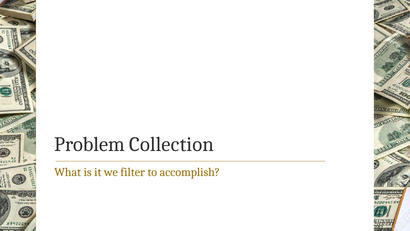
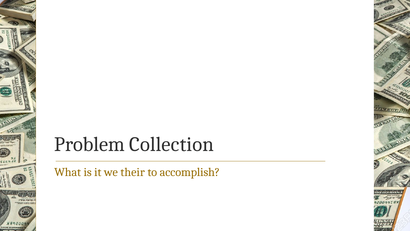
filter: filter -> their
